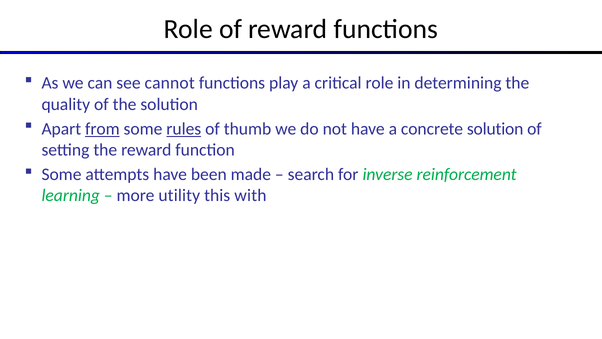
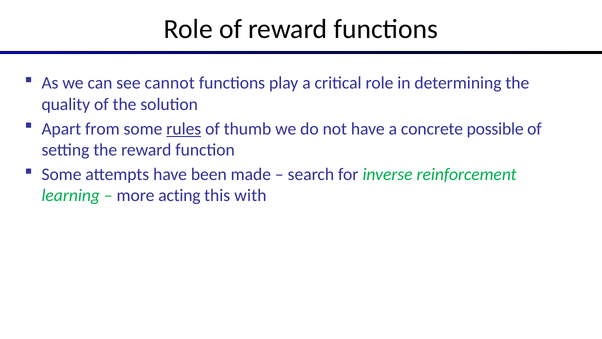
from underline: present -> none
concrete solution: solution -> possible
utility: utility -> acting
